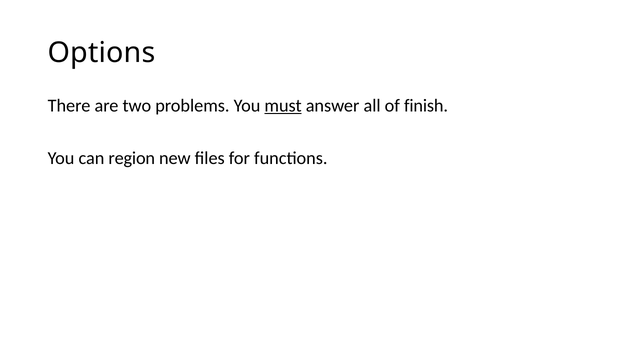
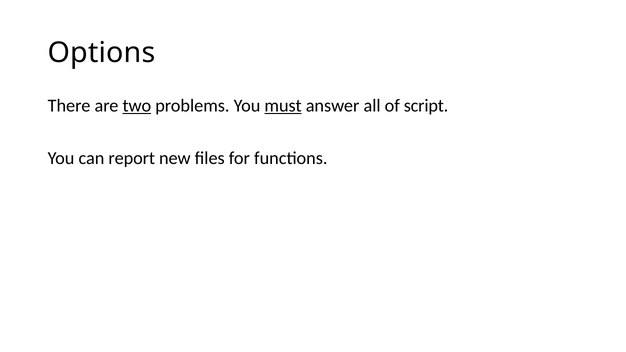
two underline: none -> present
finish: finish -> script
region: region -> report
